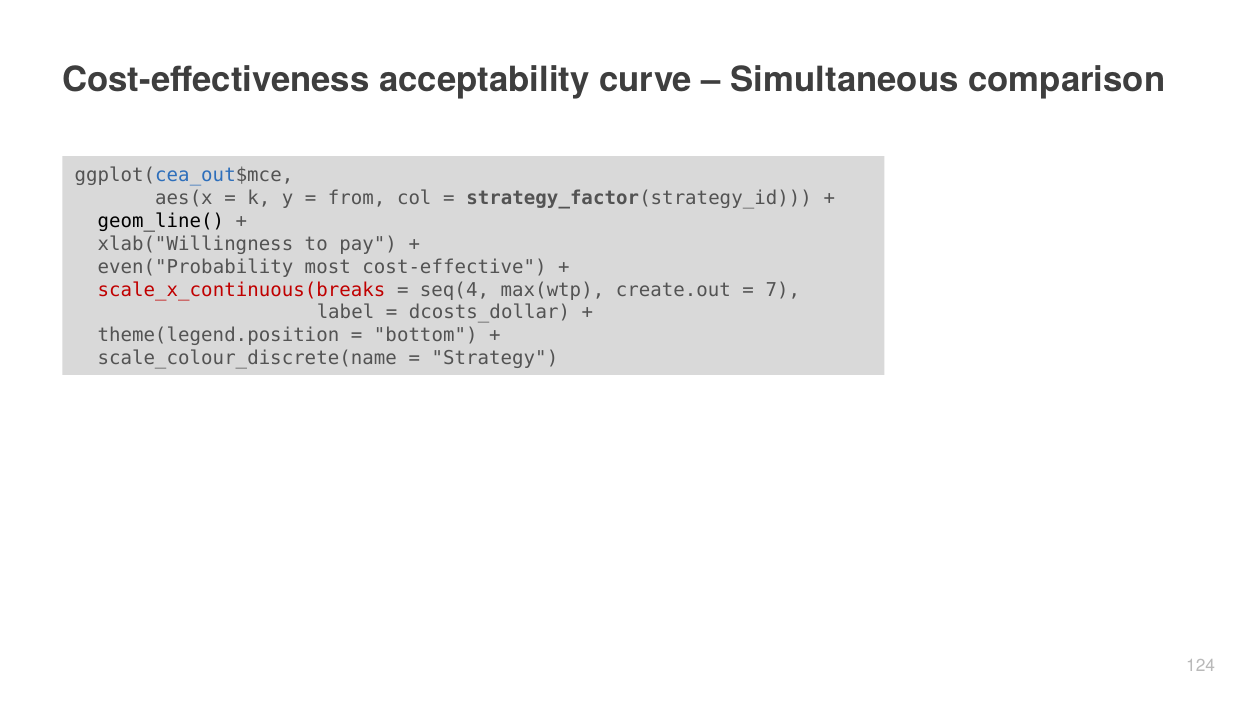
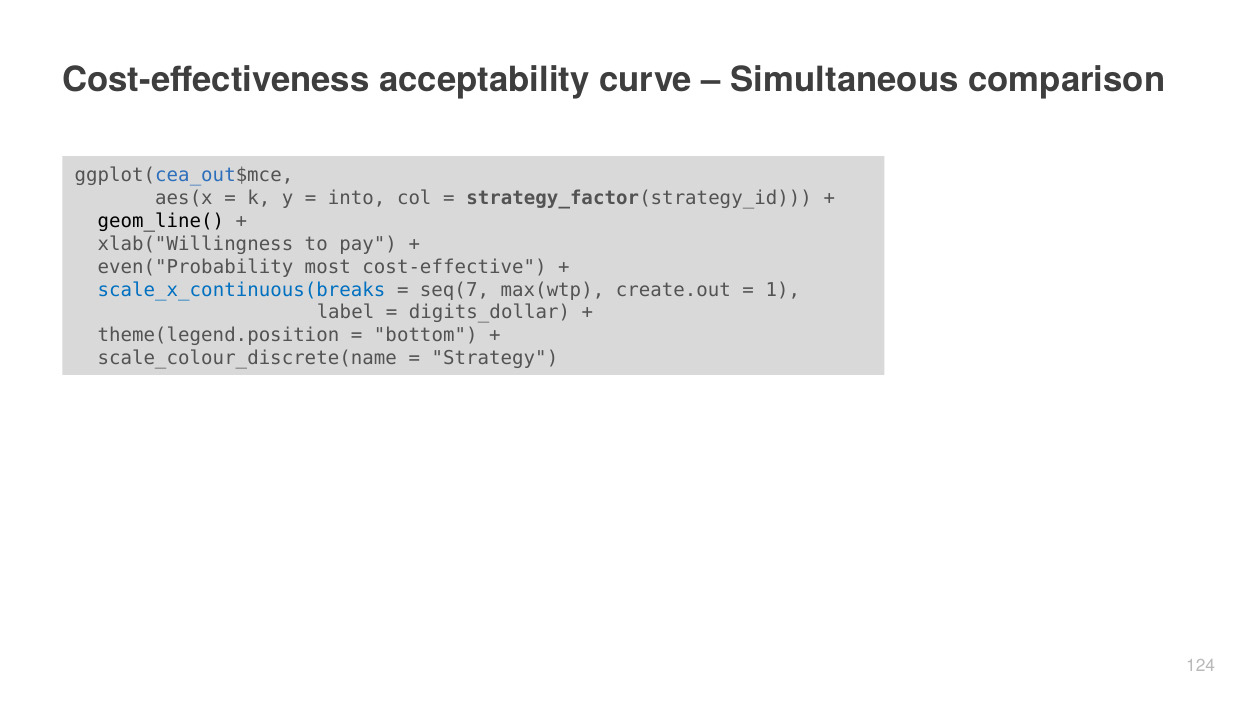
from: from -> into
scale_x_continuous(breaks colour: red -> blue
seq(4: seq(4 -> seq(7
7: 7 -> 1
dcosts_dollar: dcosts_dollar -> digits_dollar
